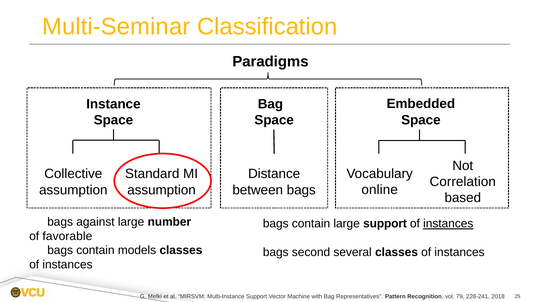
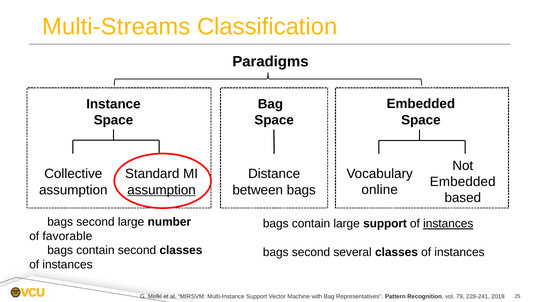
Multi-Seminar: Multi-Seminar -> Multi-Streams
Correlation at (463, 181): Correlation -> Embedded
assumption at (162, 190) underline: none -> present
against at (95, 221): against -> second
contain models: models -> second
